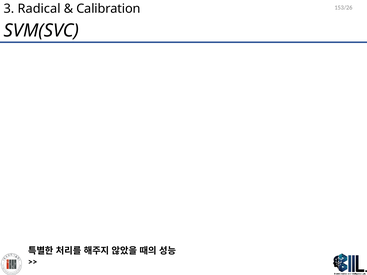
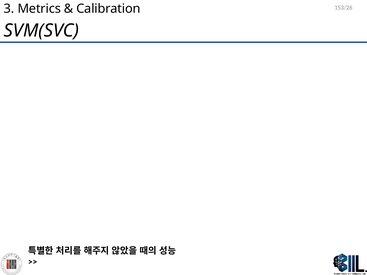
Radical: Radical -> Metrics
